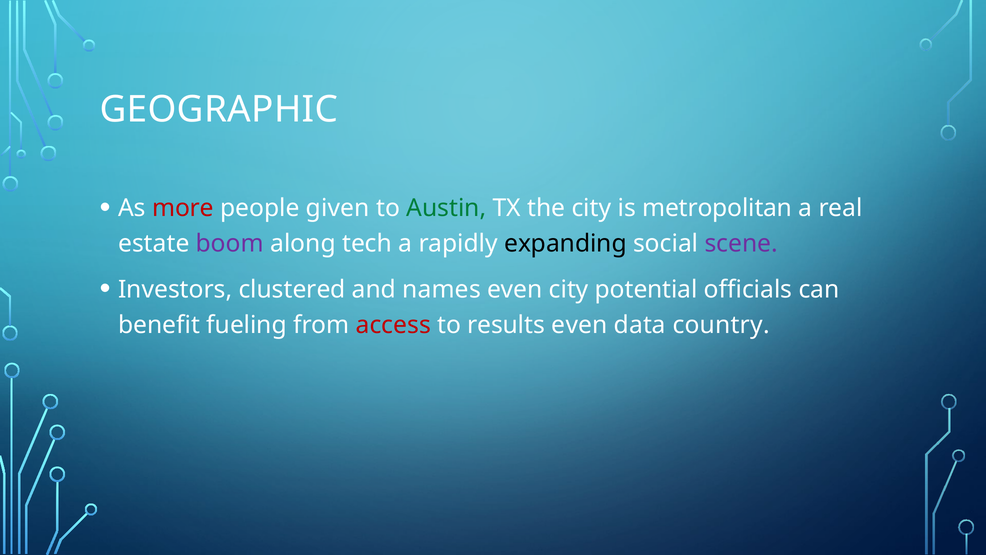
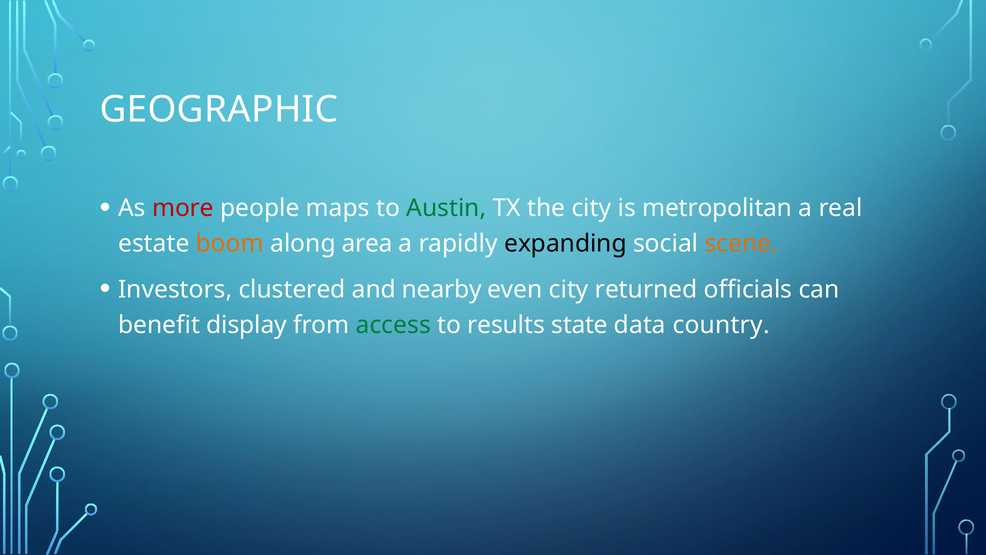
given: given -> maps
boom colour: purple -> orange
tech: tech -> area
scene colour: purple -> orange
names: names -> nearby
potential: potential -> returned
fueling: fueling -> display
access colour: red -> green
results even: even -> state
